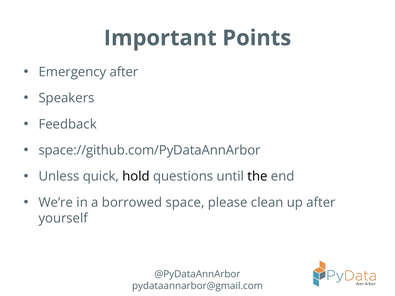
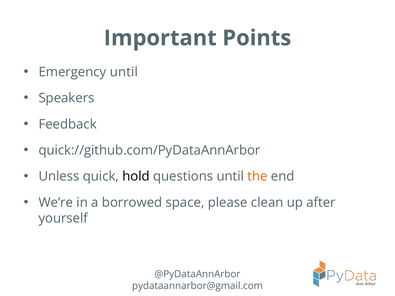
Emergency after: after -> until
space://github.com/PyDataAnnArbor: space://github.com/PyDataAnnArbor -> quick://github.com/PyDataAnnArbor
the colour: black -> orange
